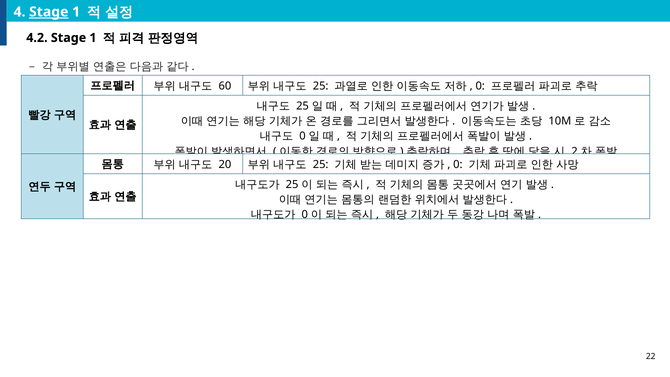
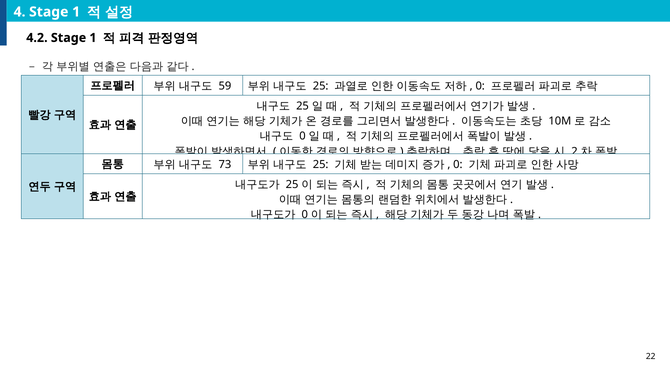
Stage at (49, 12) underline: present -> none
60: 60 -> 59
20: 20 -> 73
